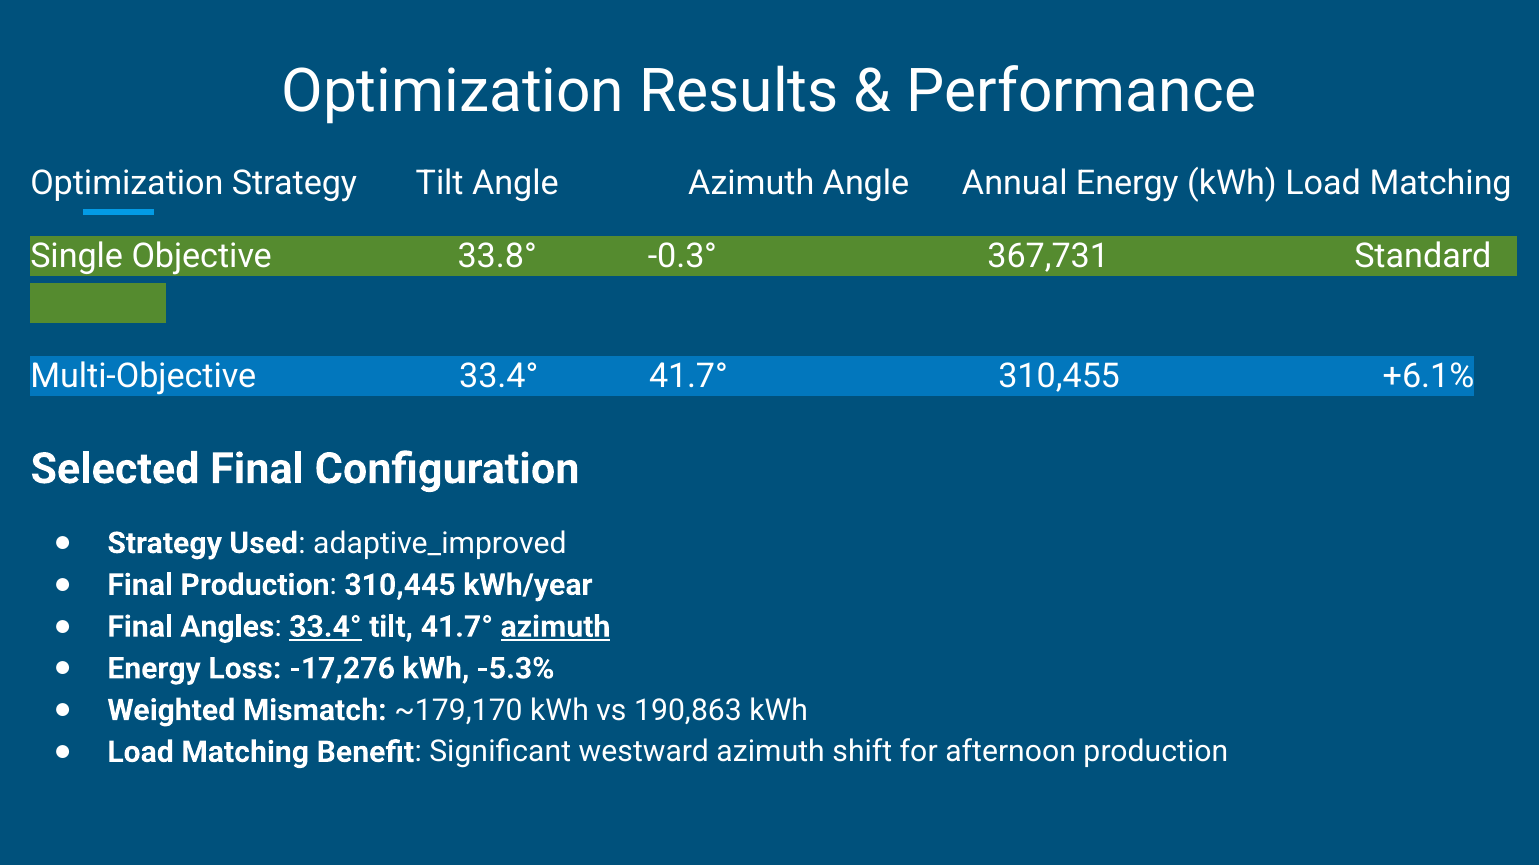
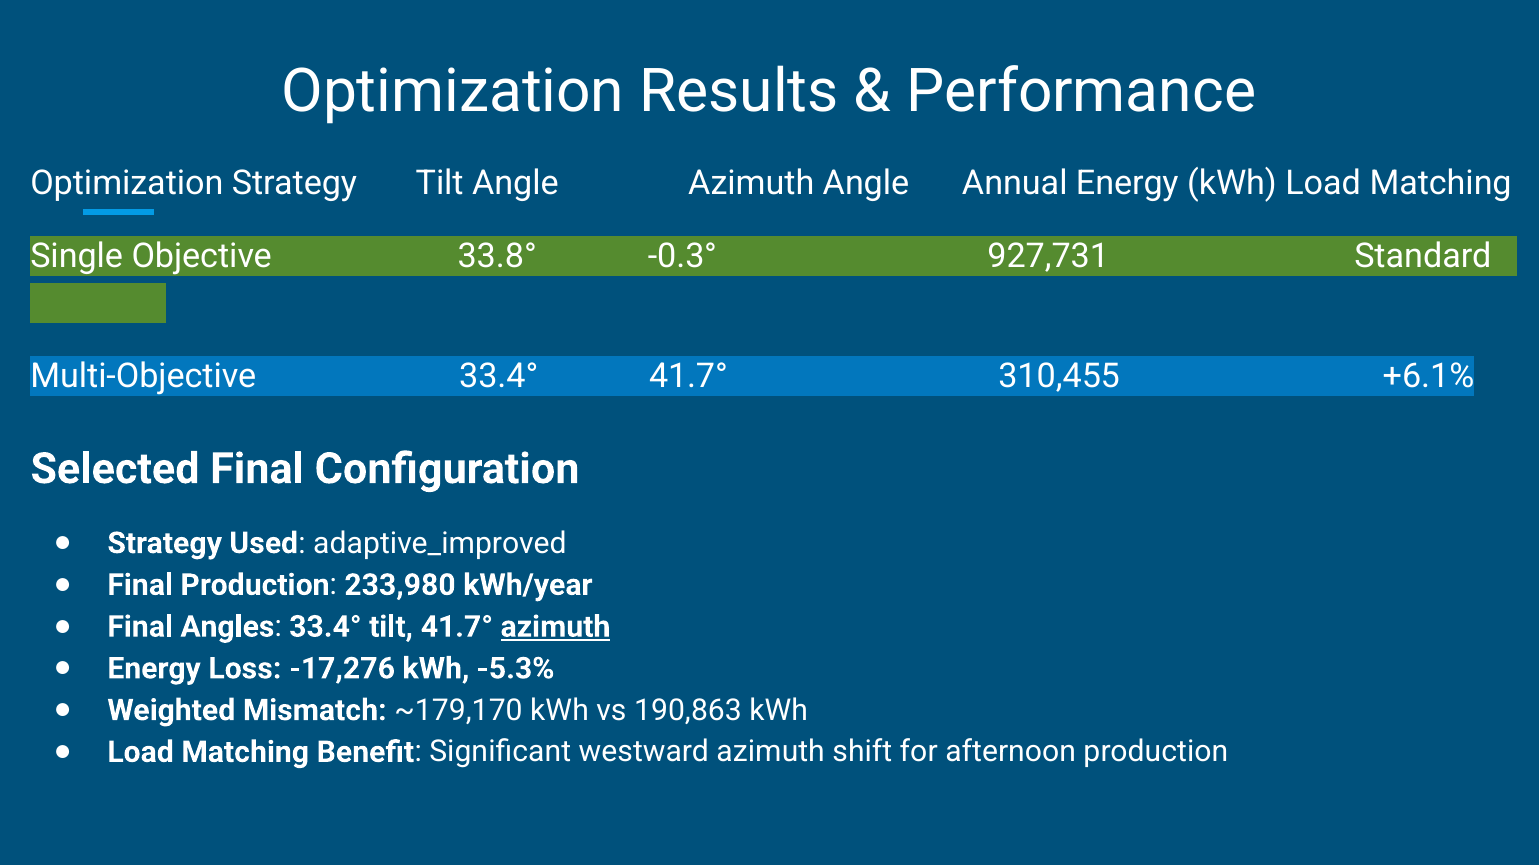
367,731: 367,731 -> 927,731
310,445: 310,445 -> 233,980
33.4° at (325, 627) underline: present -> none
